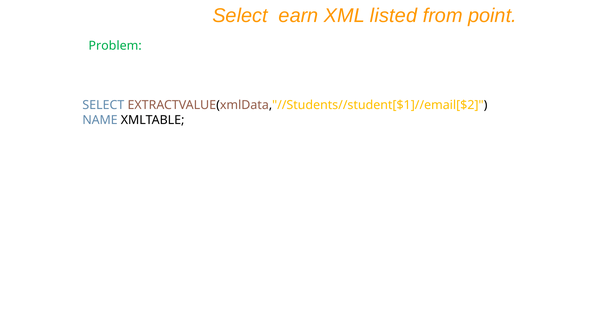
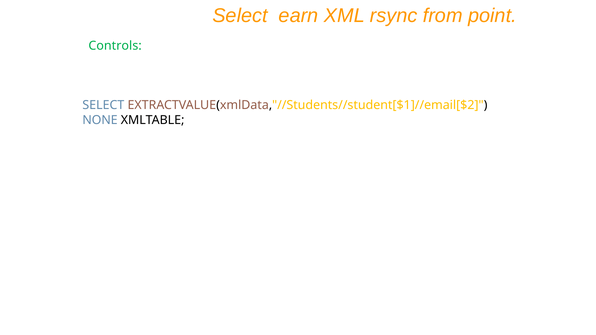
listed: listed -> rsync
Problem: Problem -> Controls
NAME: NAME -> NONE
